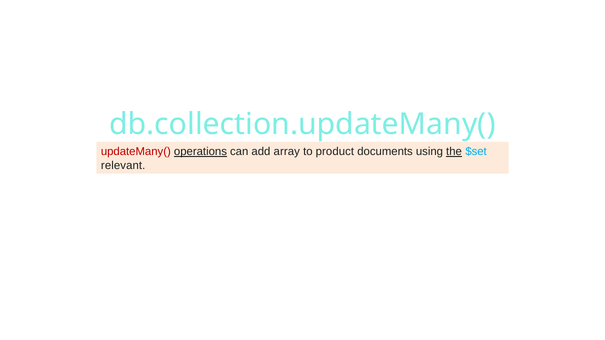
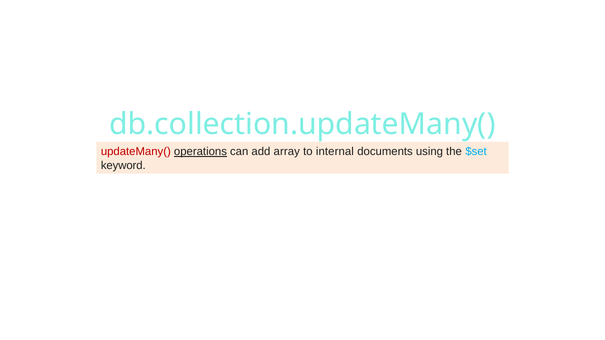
product: product -> internal
the underline: present -> none
relevant: relevant -> keyword
